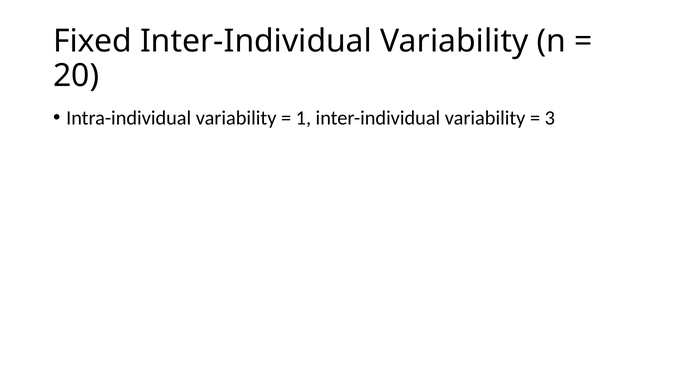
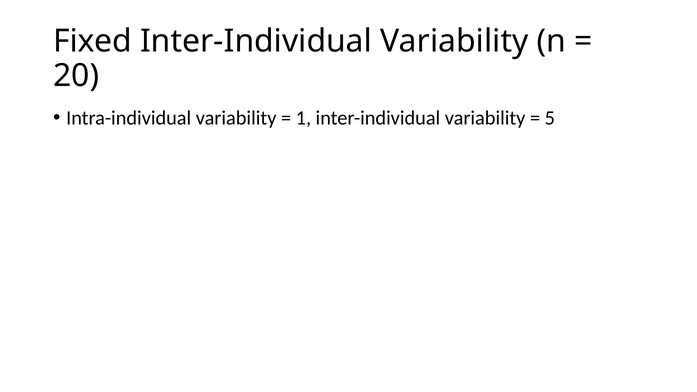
3: 3 -> 5
